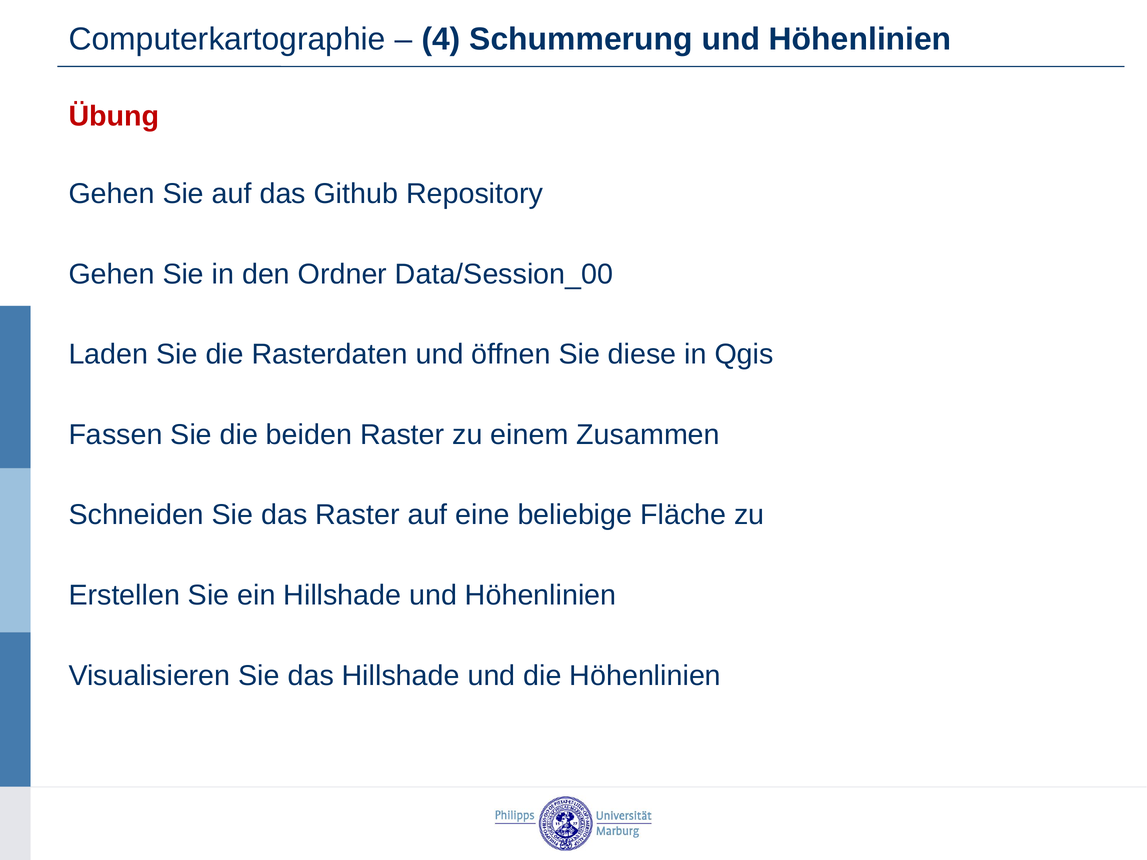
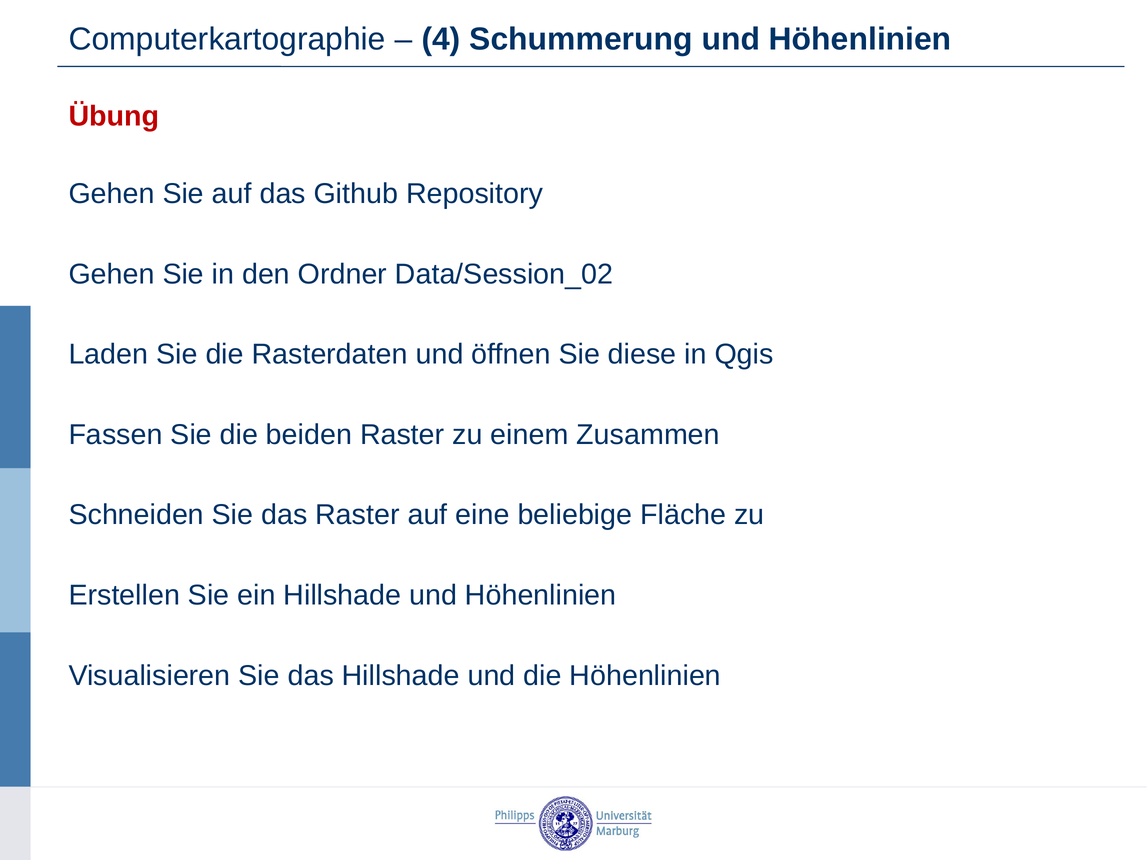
Data/Session_00: Data/Session_00 -> Data/Session_02
